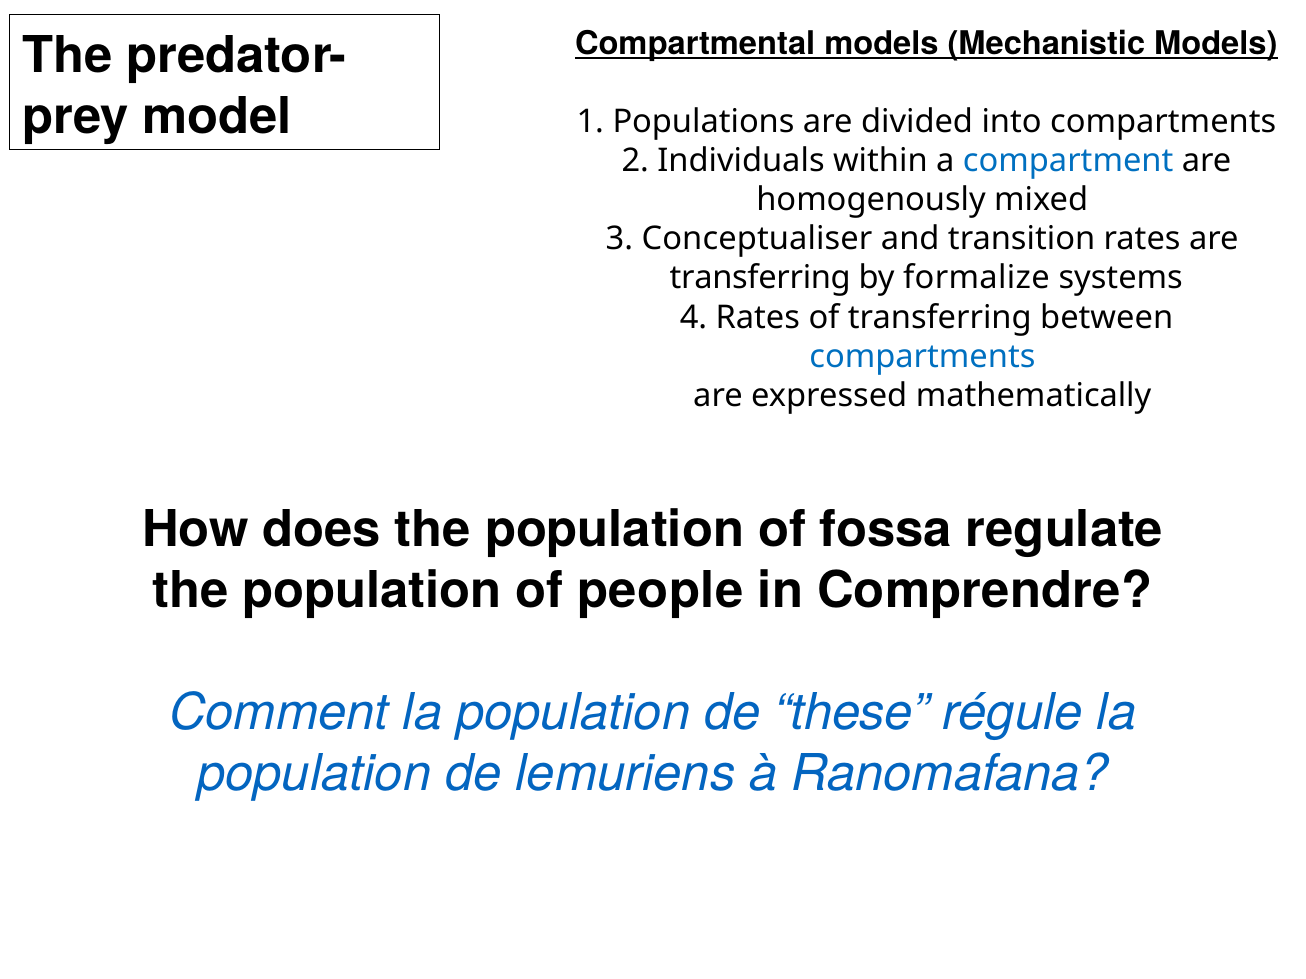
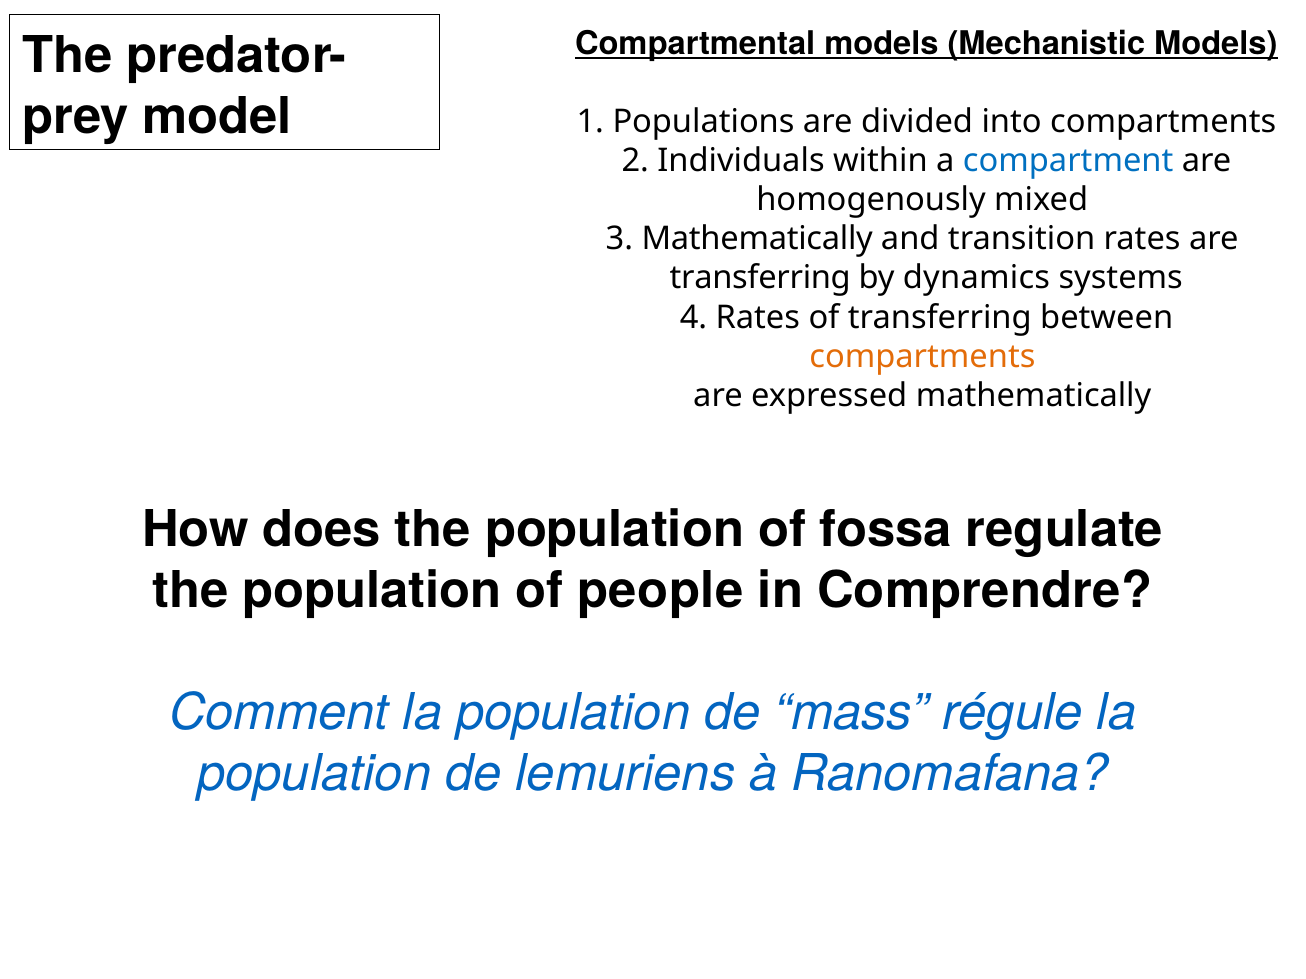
3 Conceptualiser: Conceptualiser -> Mathematically
formalize: formalize -> dynamics
compartments at (922, 357) colour: blue -> orange
these: these -> mass
